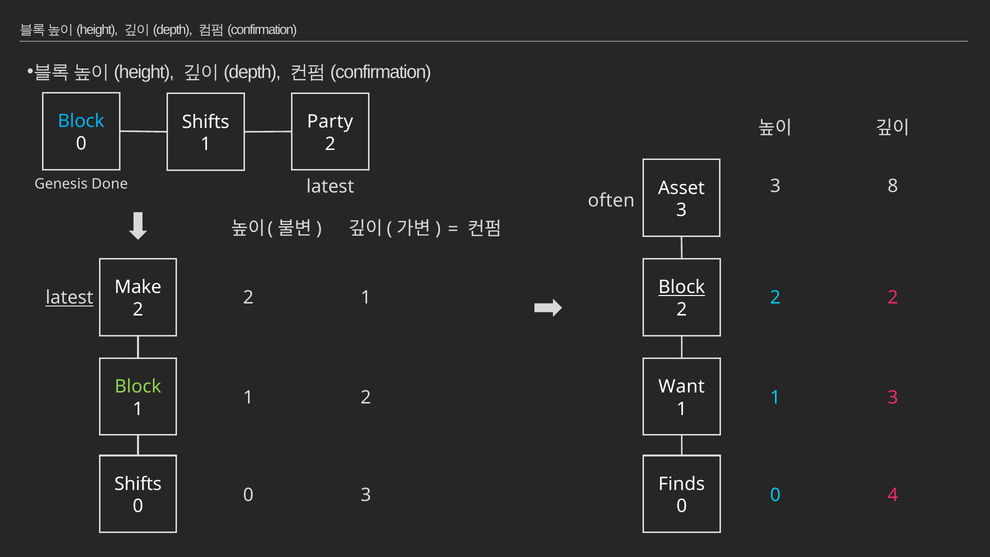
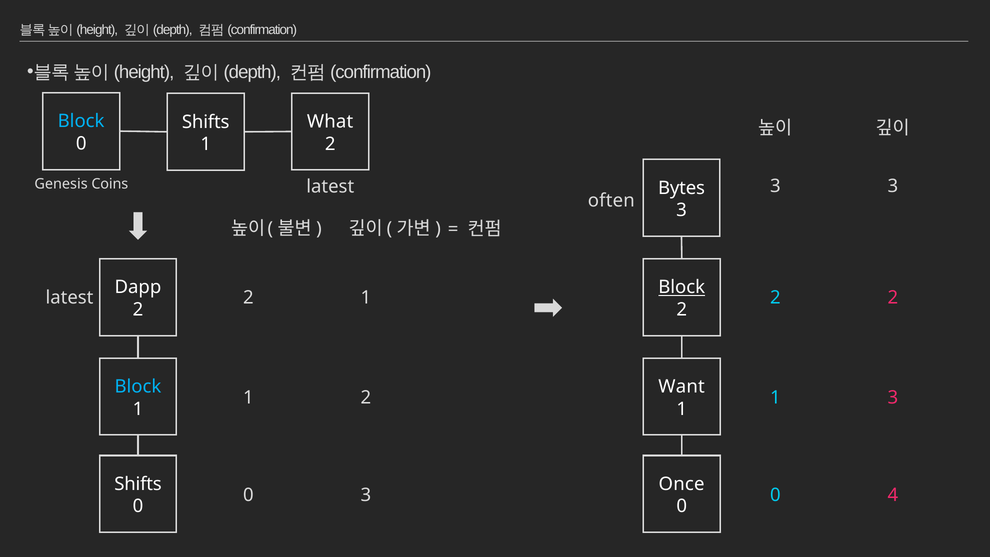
Party: Party -> What
Done: Done -> Coins
3 8: 8 -> 3
Asset: Asset -> Bytes
Make: Make -> Dapp
latest at (69, 298) underline: present -> none
Block at (138, 387) colour: light green -> light blue
Finds: Finds -> Once
